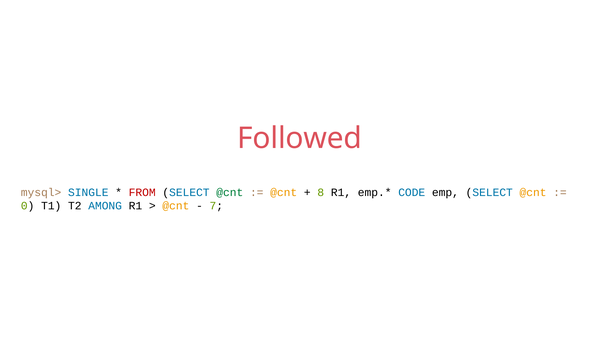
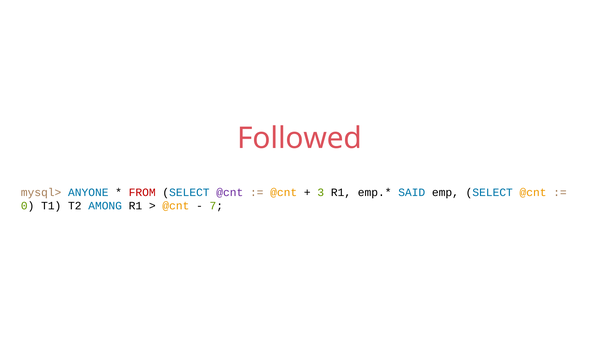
SINGLE: SINGLE -> ANYONE
@cnt at (230, 192) colour: green -> purple
8: 8 -> 3
CODE: CODE -> SAID
